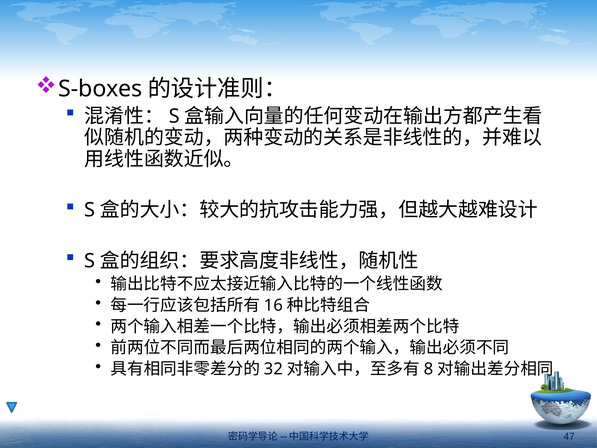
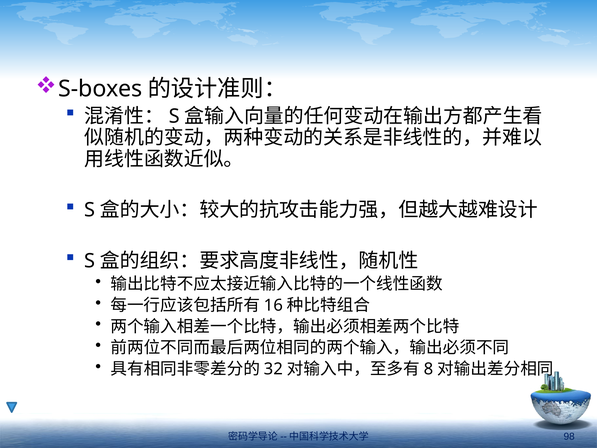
47: 47 -> 98
